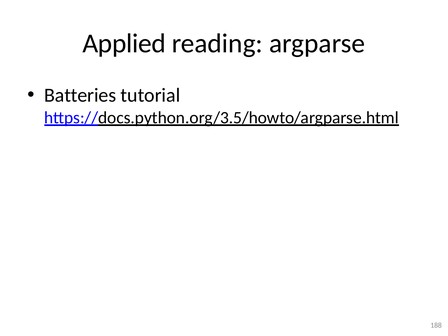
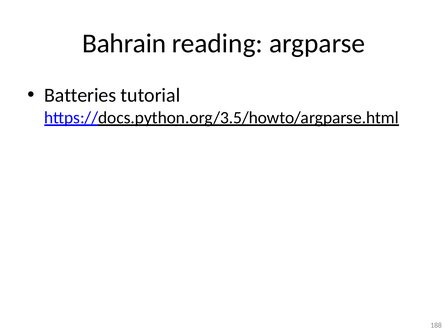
Applied: Applied -> Bahrain
